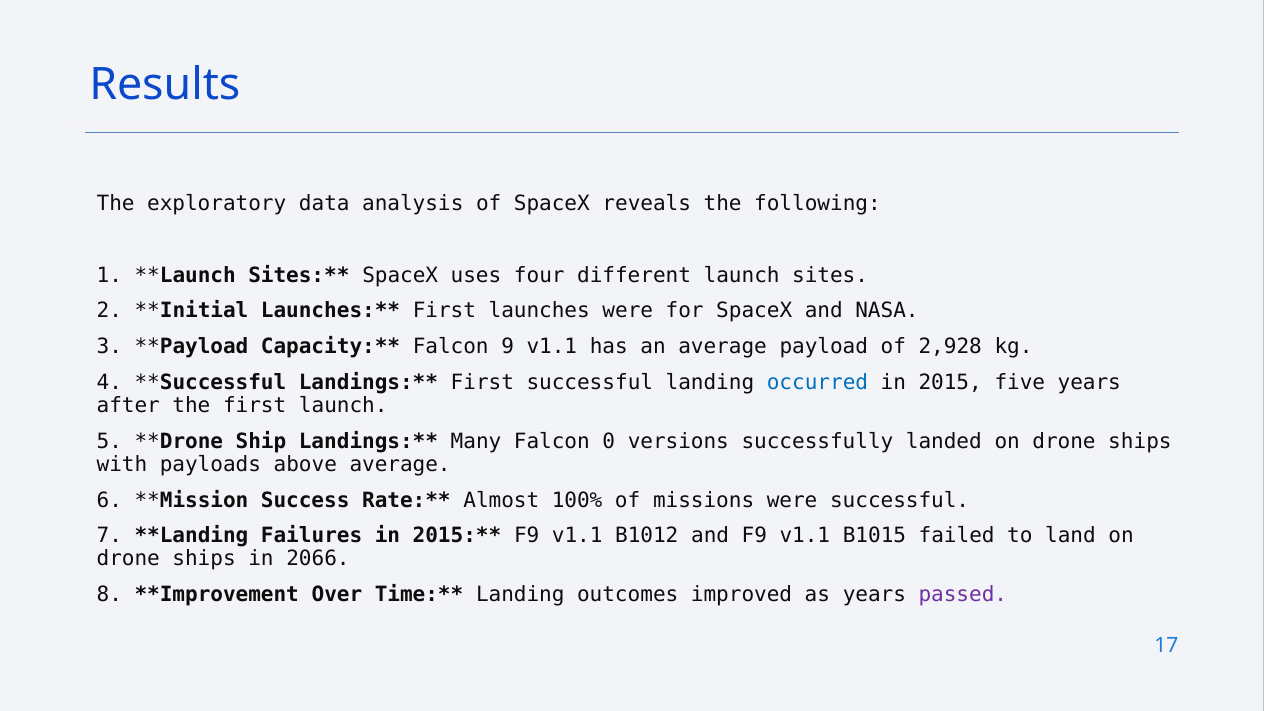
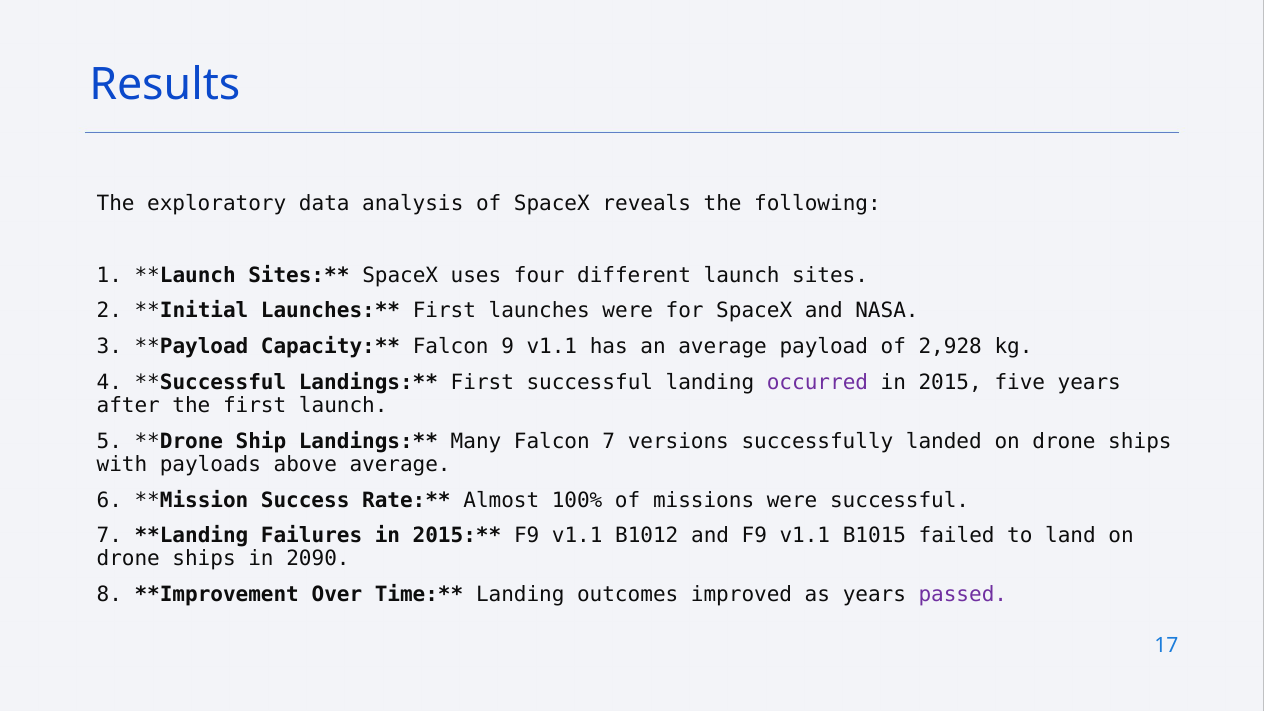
occurred colour: blue -> purple
Falcon 0: 0 -> 7
2066: 2066 -> 2090
